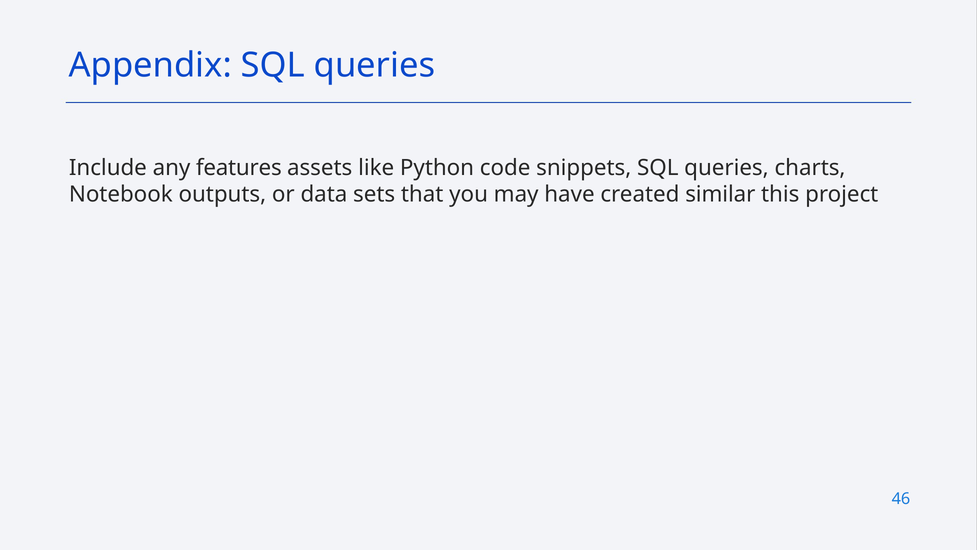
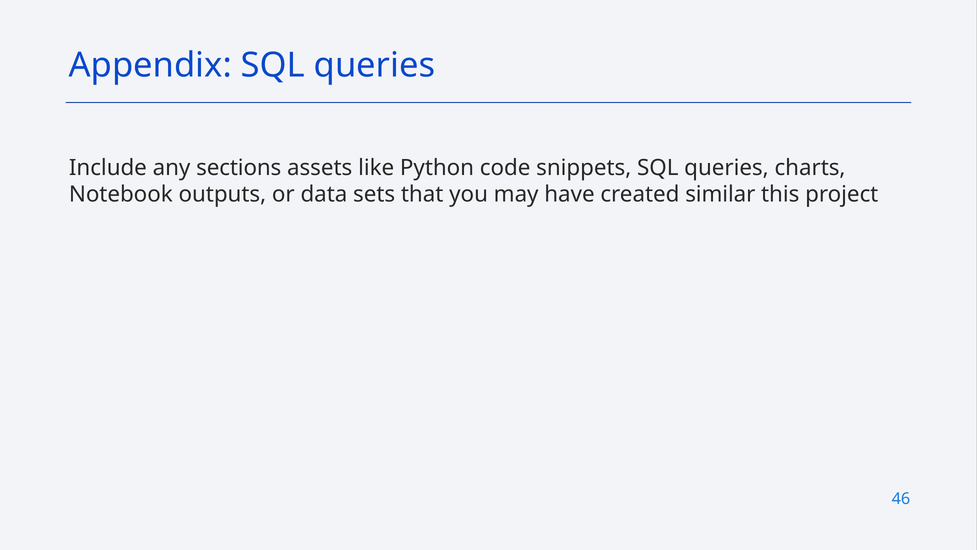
features: features -> sections
